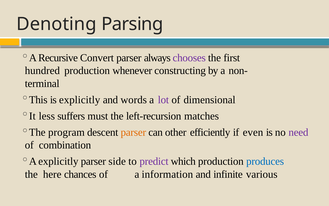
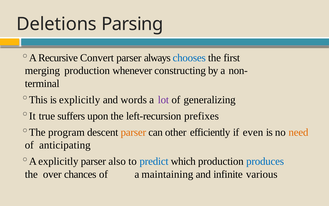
Denoting: Denoting -> Deletions
chooses colour: purple -> blue
hundred: hundred -> merging
dimensional: dimensional -> generalizing
less: less -> true
must: must -> upon
matches: matches -> prefixes
need colour: purple -> orange
combination: combination -> anticipating
side: side -> also
predict colour: purple -> blue
here: here -> over
information: information -> maintaining
